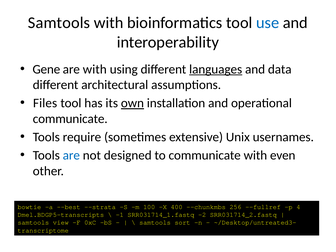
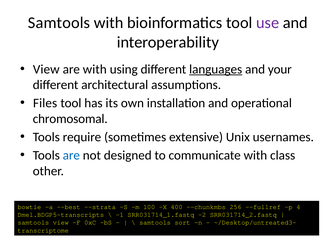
use colour: blue -> purple
Gene at (46, 69): Gene -> View
data: data -> your
own underline: present -> none
communicate at (70, 119): communicate -> chromosomal
even: even -> class
